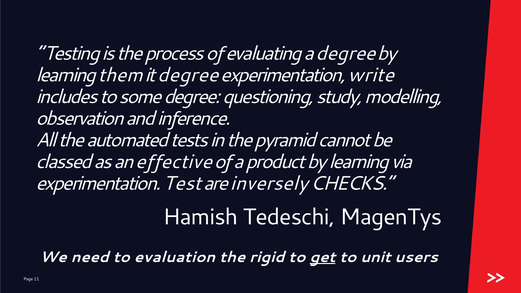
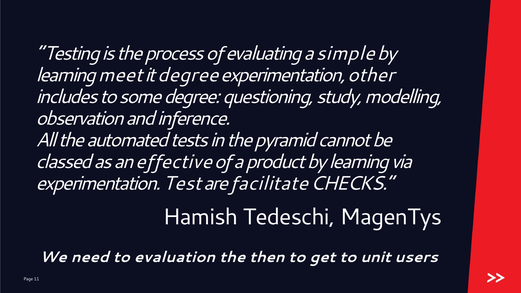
a degree: degree -> simple
them: them -> meet
write: write -> other
inversely: inversely -> facilitate
rigid: rigid -> then
get underline: present -> none
